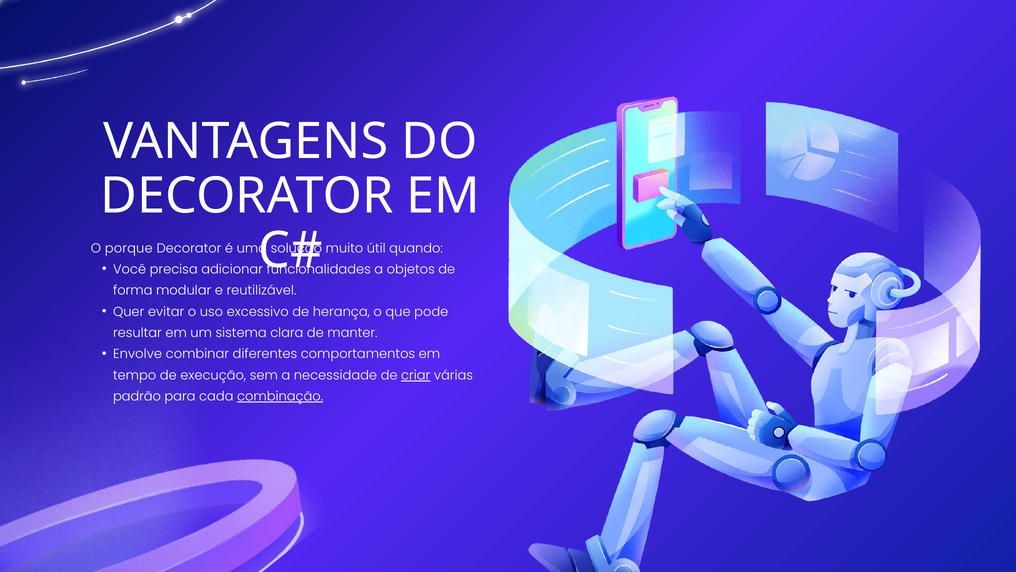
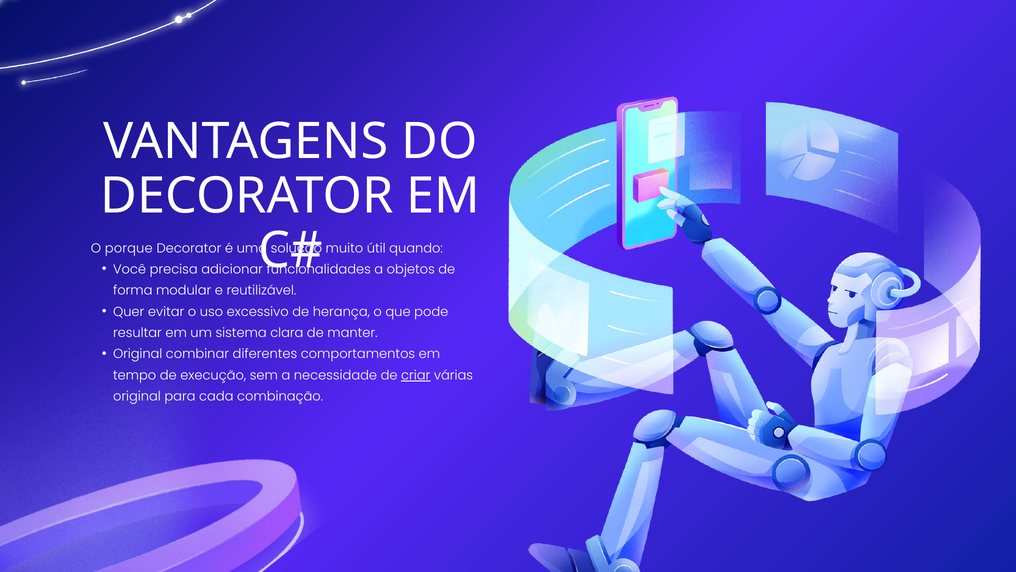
Envolve at (138, 354): Envolve -> Original
padrão at (137, 396): padrão -> original
combinação underline: present -> none
